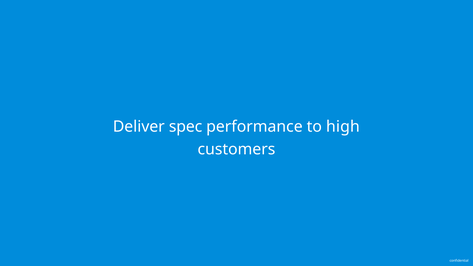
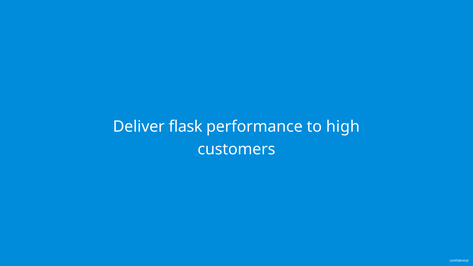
spec: spec -> flask
